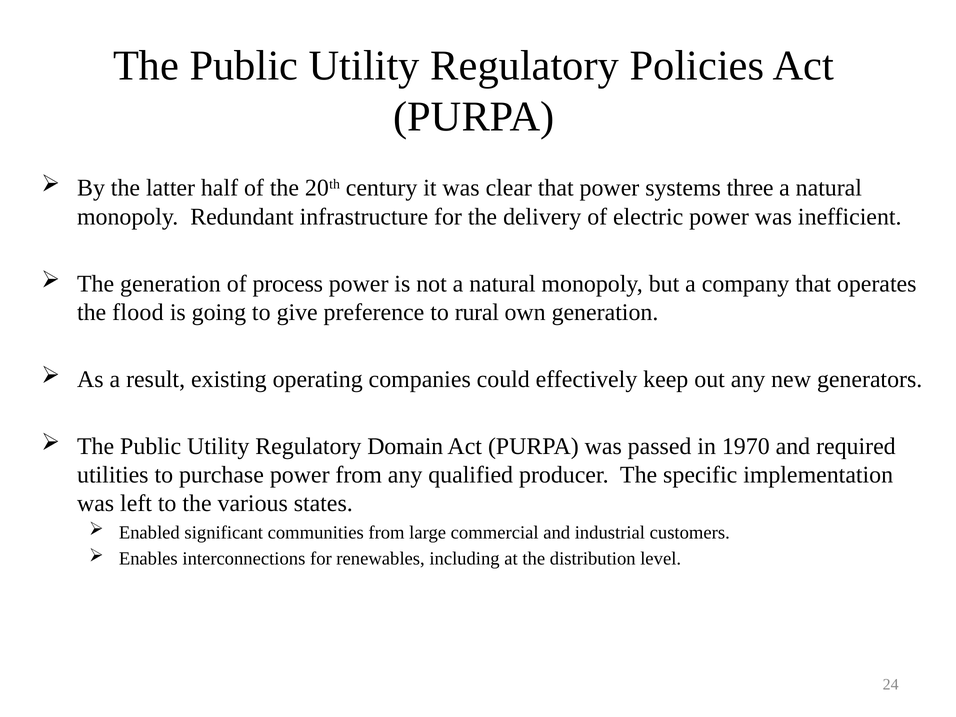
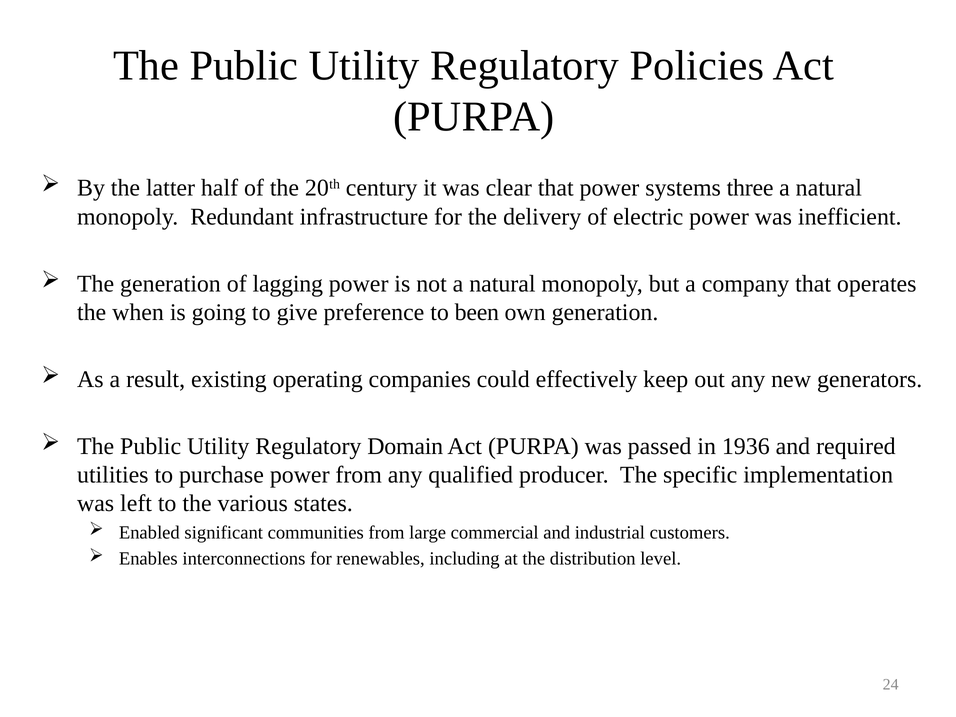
process: process -> lagging
flood: flood -> when
rural: rural -> been
1970: 1970 -> 1936
